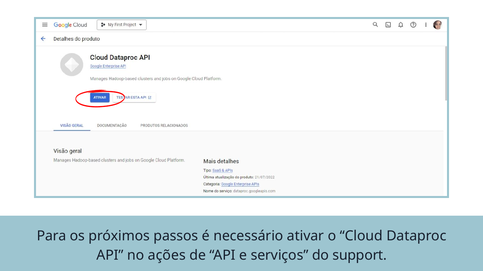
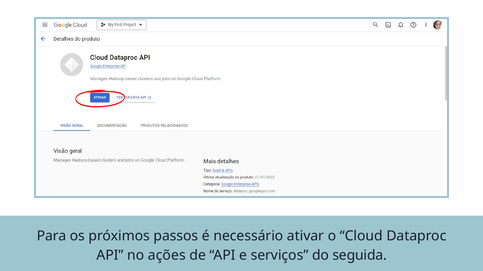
support: support -> seguida
